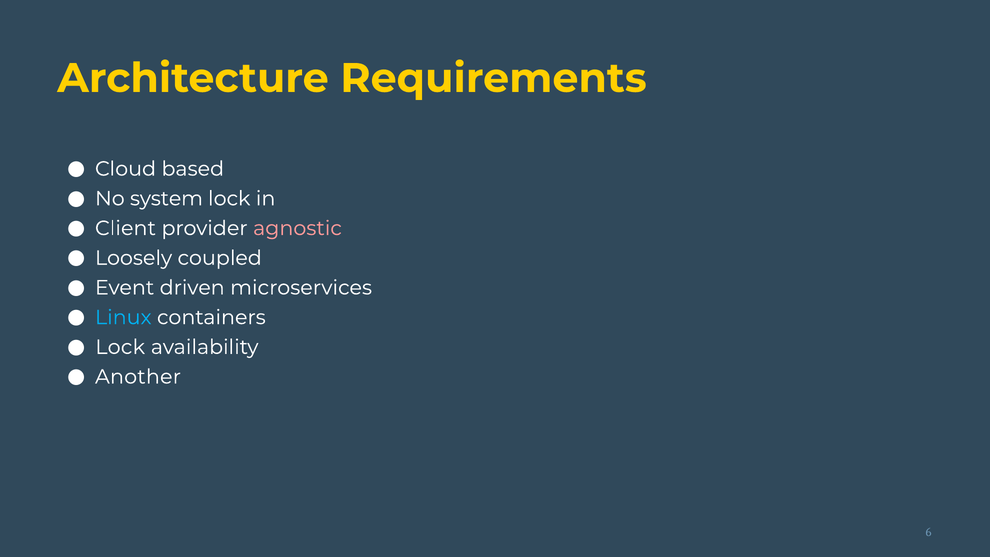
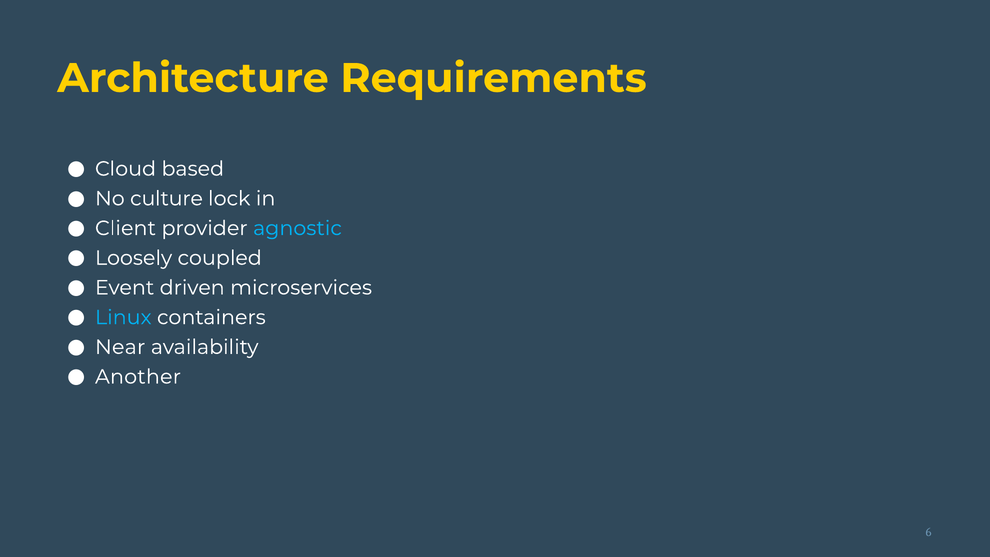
system: system -> culture
agnostic colour: pink -> light blue
Lock at (120, 347): Lock -> Near
